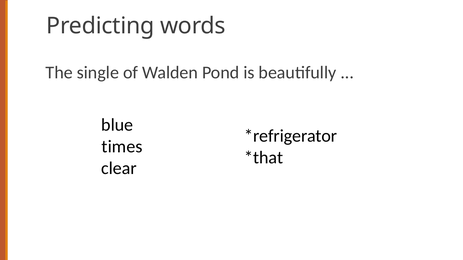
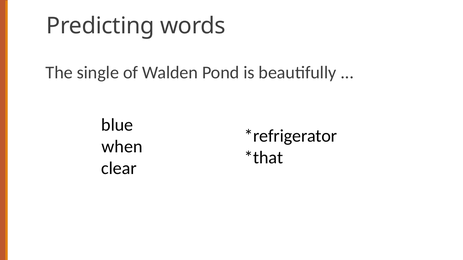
times: times -> when
